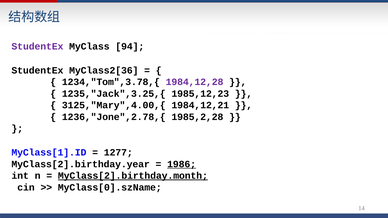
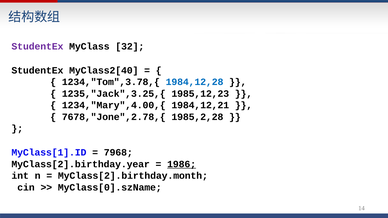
94: 94 -> 32
MyClass2[36: MyClass2[36 -> MyClass2[40
1984,12,28 colour: purple -> blue
3125,"Mary",4.00,{: 3125,"Mary",4.00,{ -> 1234,"Mary",4.00,{
1236,"Jone",2.78,{: 1236,"Jone",2.78,{ -> 7678,"Jone",2.78,{
1277: 1277 -> 7968
MyClass[2].birthday.month underline: present -> none
